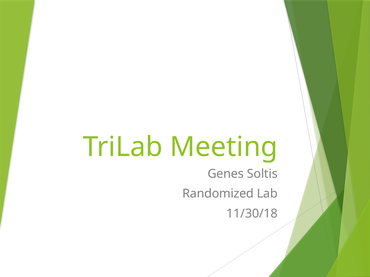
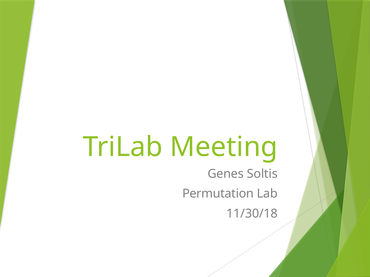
Randomized: Randomized -> Permutation
